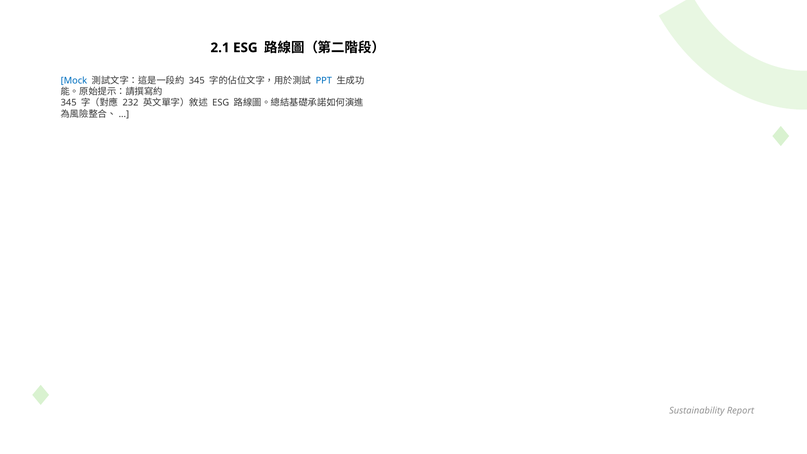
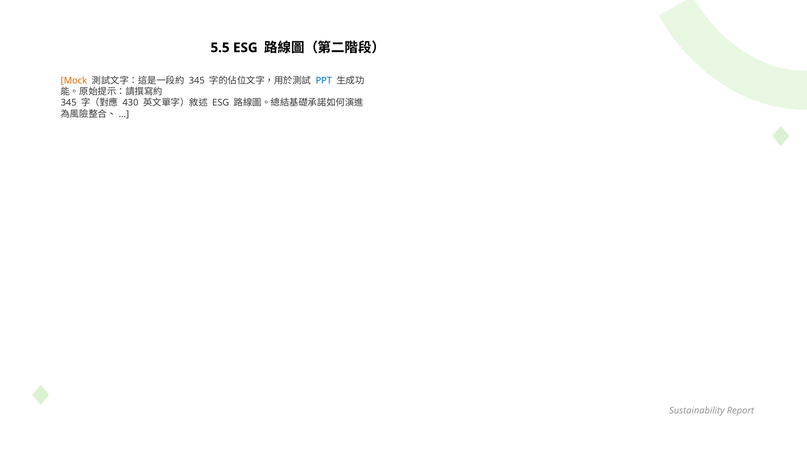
2.1: 2.1 -> 5.5
Mock colour: blue -> orange
232: 232 -> 430
